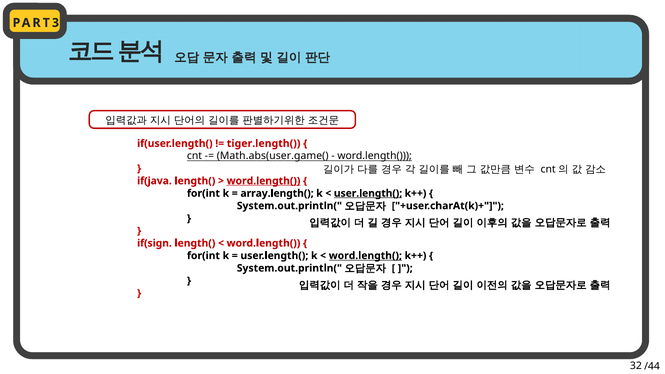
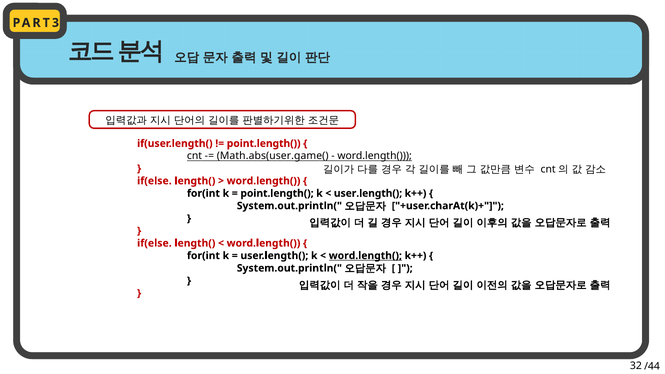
tiger.length( at (264, 143): tiger.length( -> point.length(
if(java at (154, 181): if(java -> if(else
word.length( at (264, 181) underline: present -> none
array.length( at (277, 193): array.length( -> point.length(
user.length( at (368, 193) underline: present -> none
if(sign at (154, 243): if(sign -> if(else
